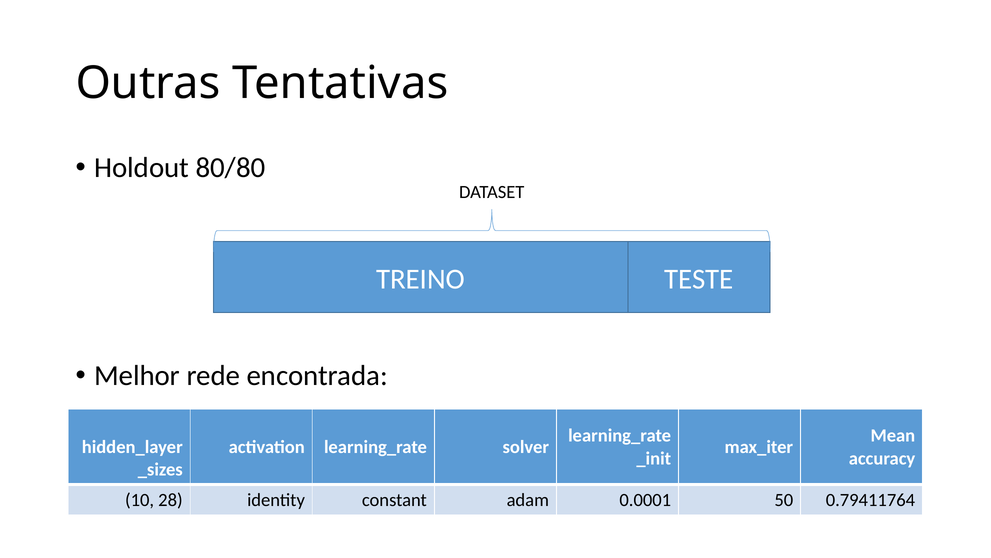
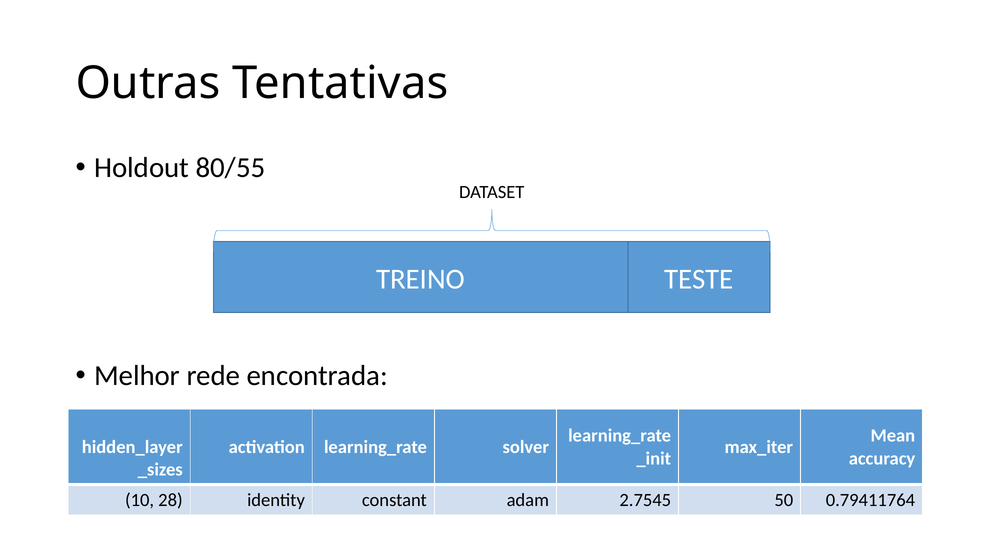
80/80: 80/80 -> 80/55
0.0001: 0.0001 -> 2.7545
